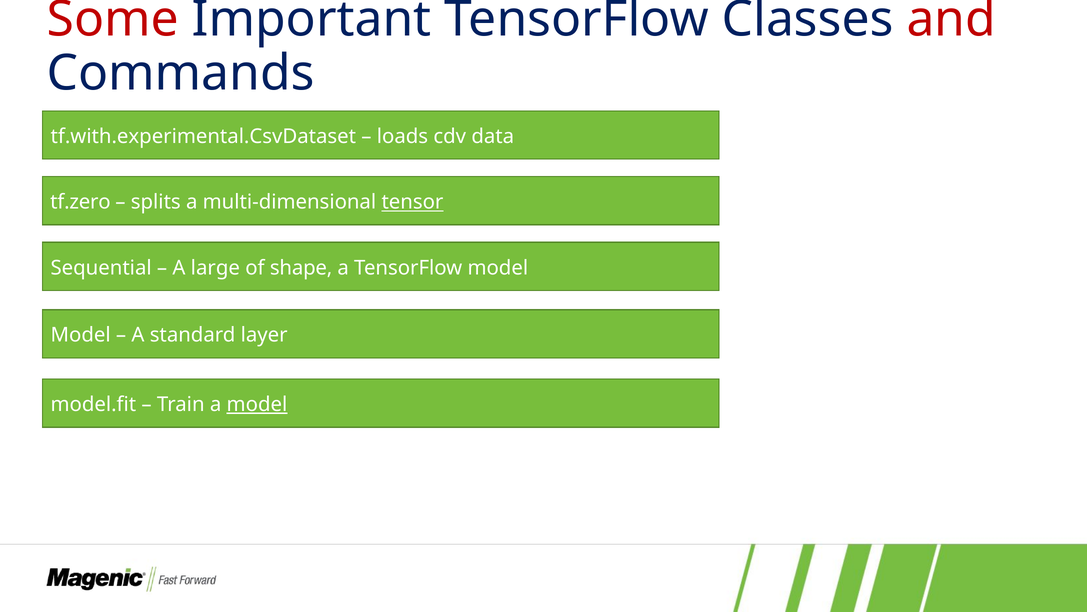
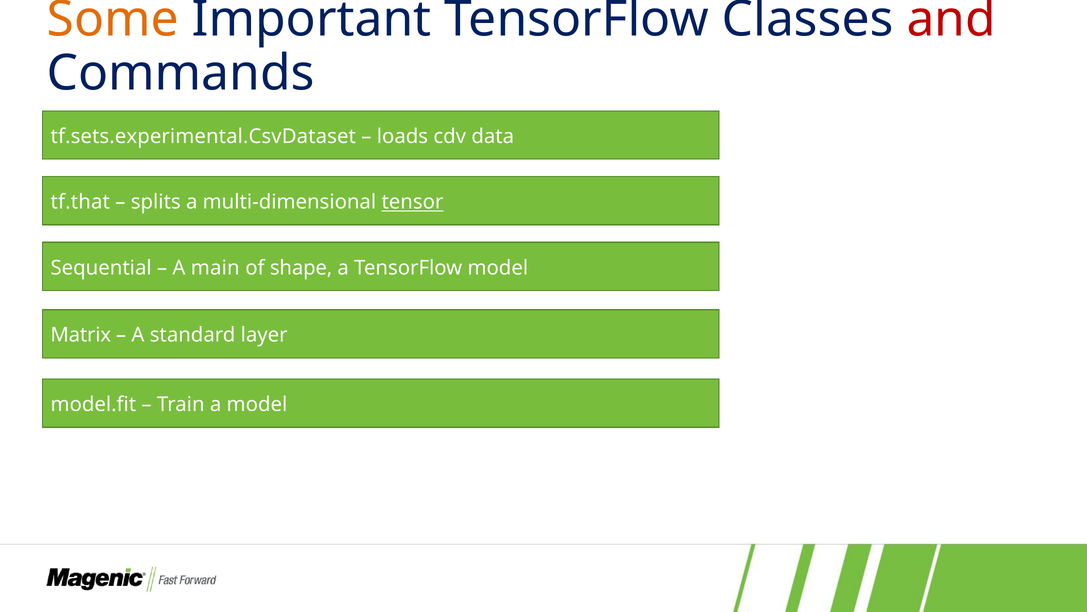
Some colour: red -> orange
tf.with.experimental.CsvDataset: tf.with.experimental.CsvDataset -> tf.sets.experimental.CsvDataset
tf.zero: tf.zero -> tf.that
large: large -> main
Model at (81, 335): Model -> Matrix
model at (257, 404) underline: present -> none
